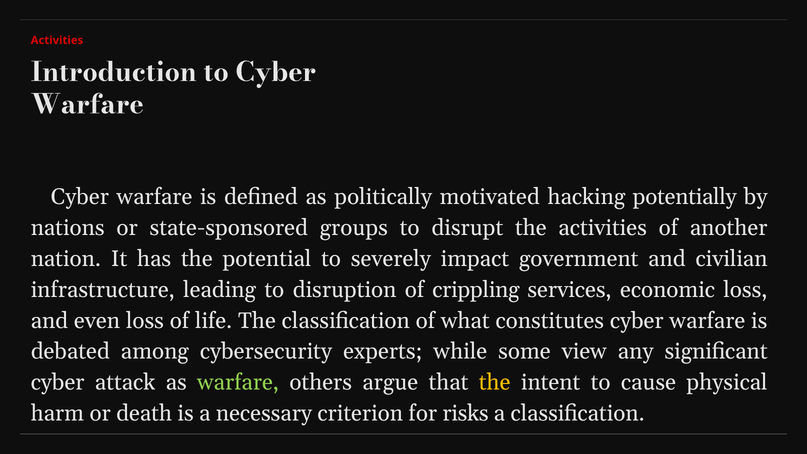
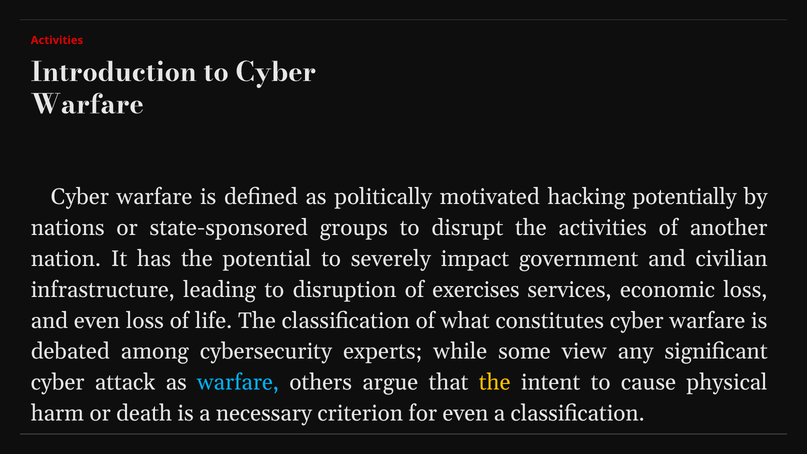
crippling: crippling -> exercises
warfare at (238, 382) colour: light green -> light blue
for risks: risks -> even
